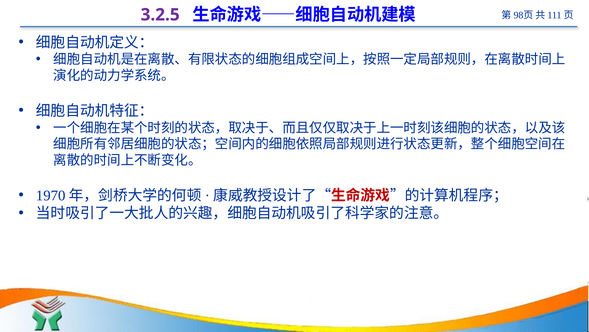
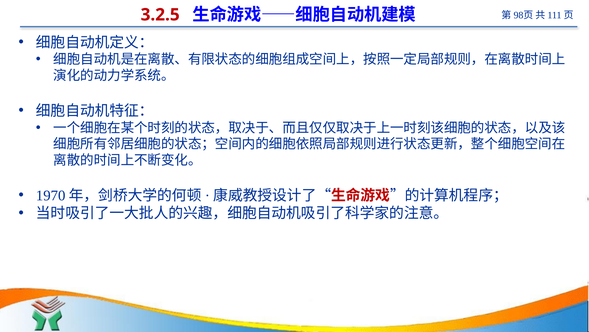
3.2.5 colour: purple -> red
